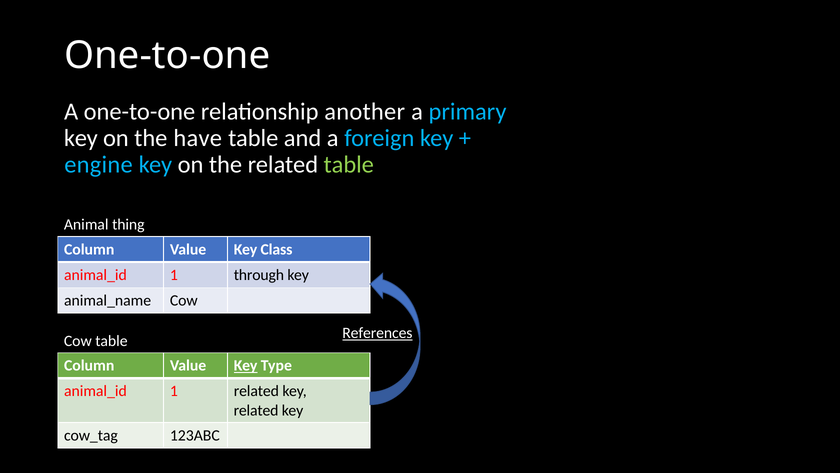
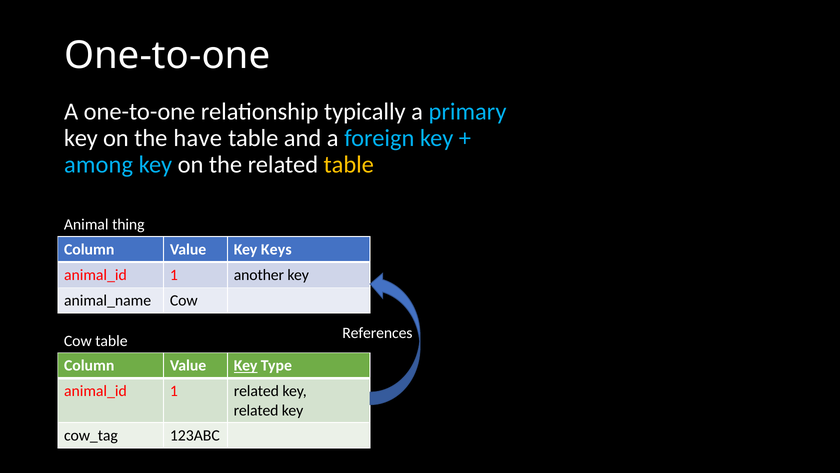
another: another -> typically
engine: engine -> among
table at (349, 165) colour: light green -> yellow
Class: Class -> Keys
through: through -> another
References underline: present -> none
